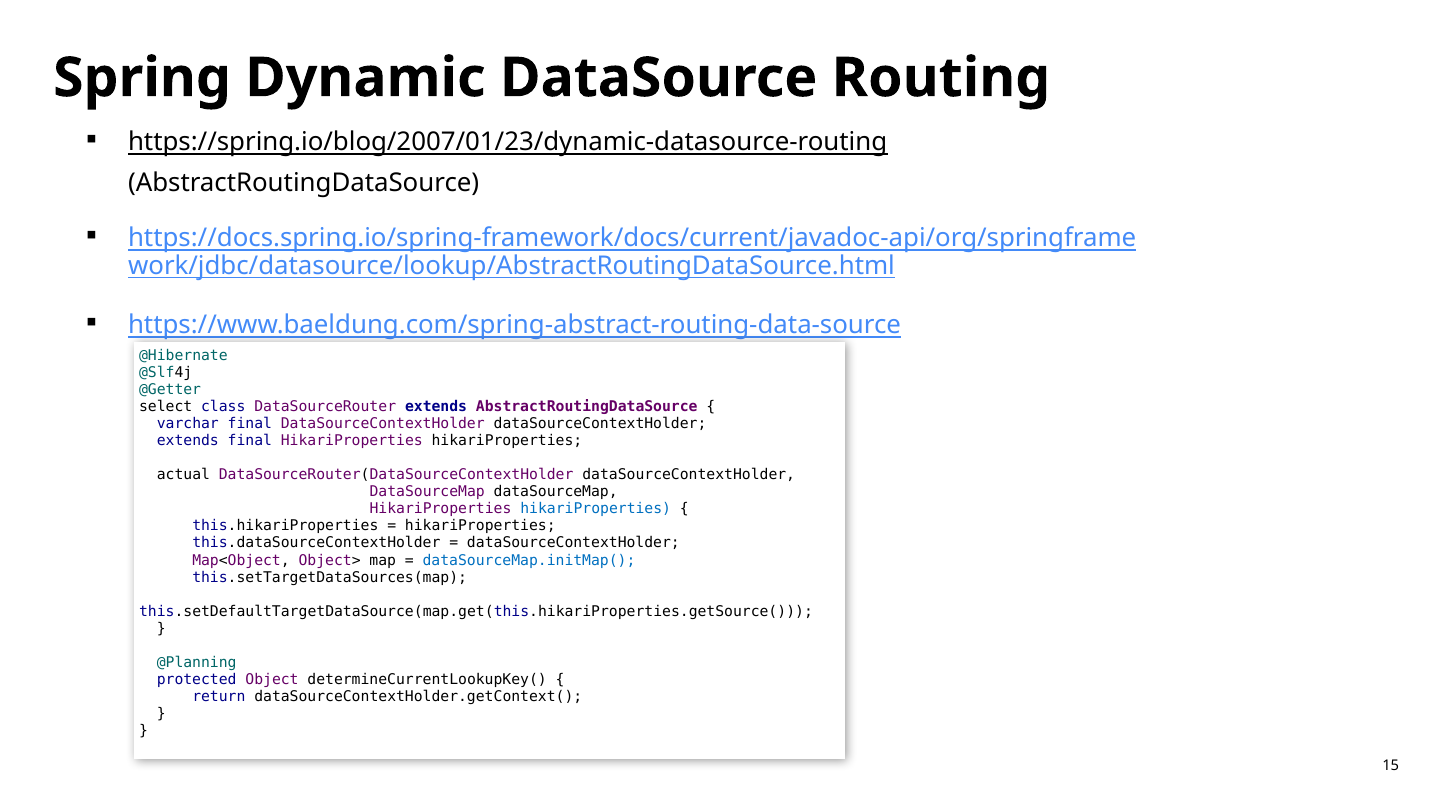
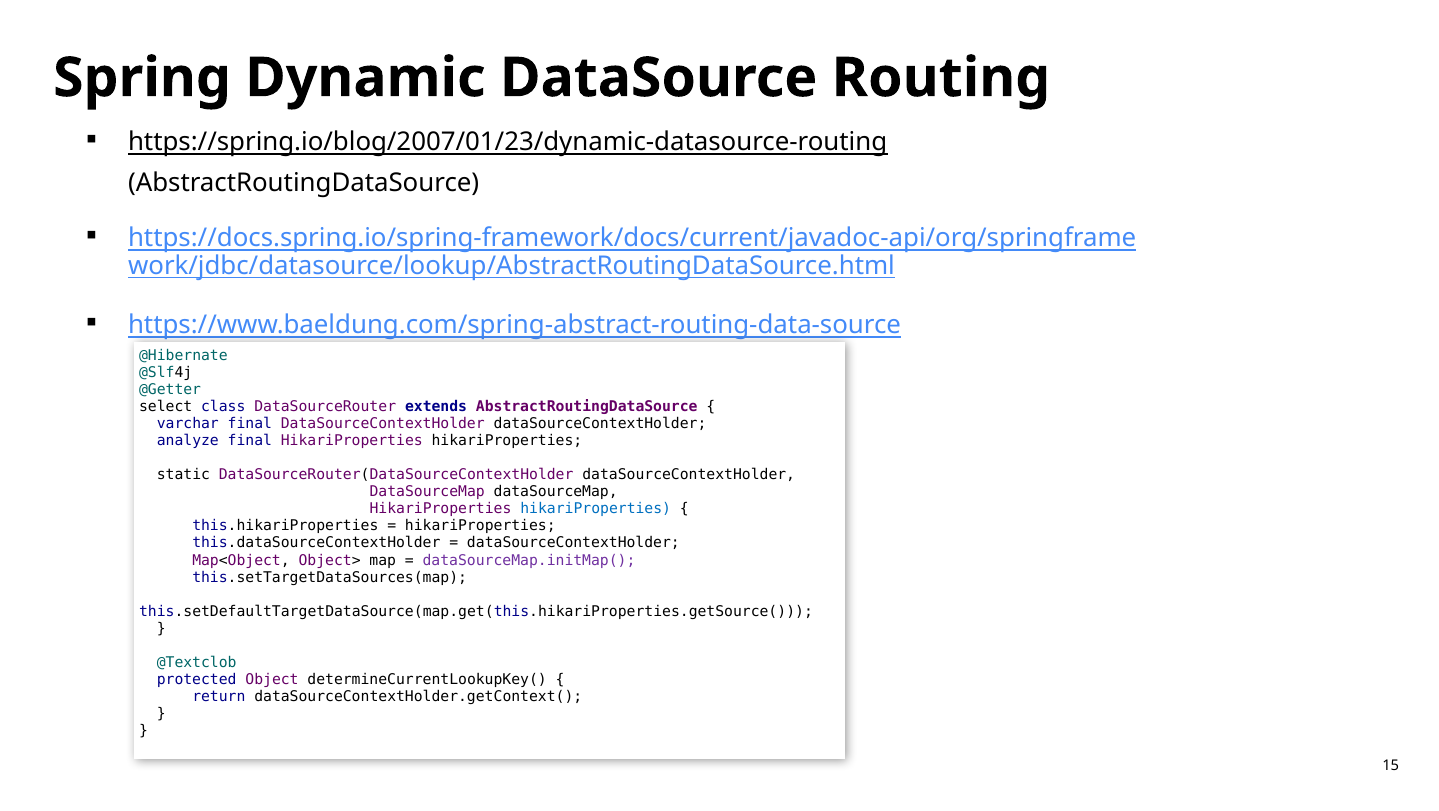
extends at (188, 441): extends -> analyze
actual: actual -> static
dataSourceMap.initMap( colour: blue -> purple
@Planning: @Planning -> @Textclob
